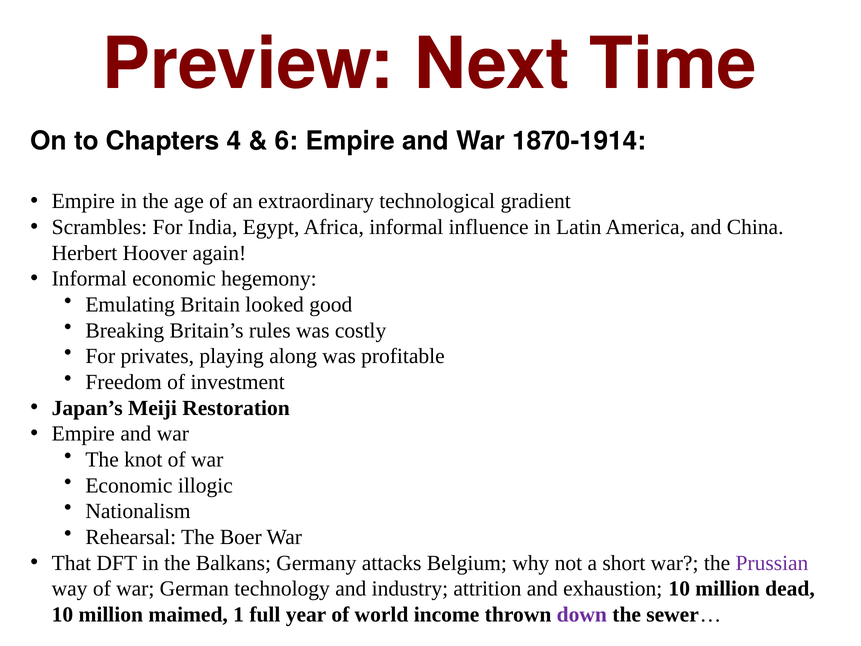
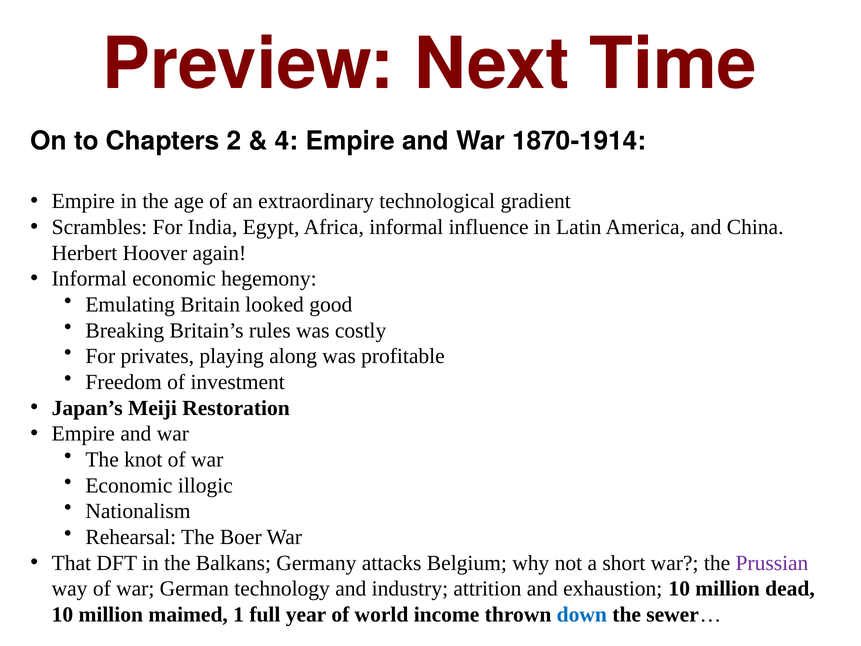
4: 4 -> 2
6: 6 -> 4
down colour: purple -> blue
